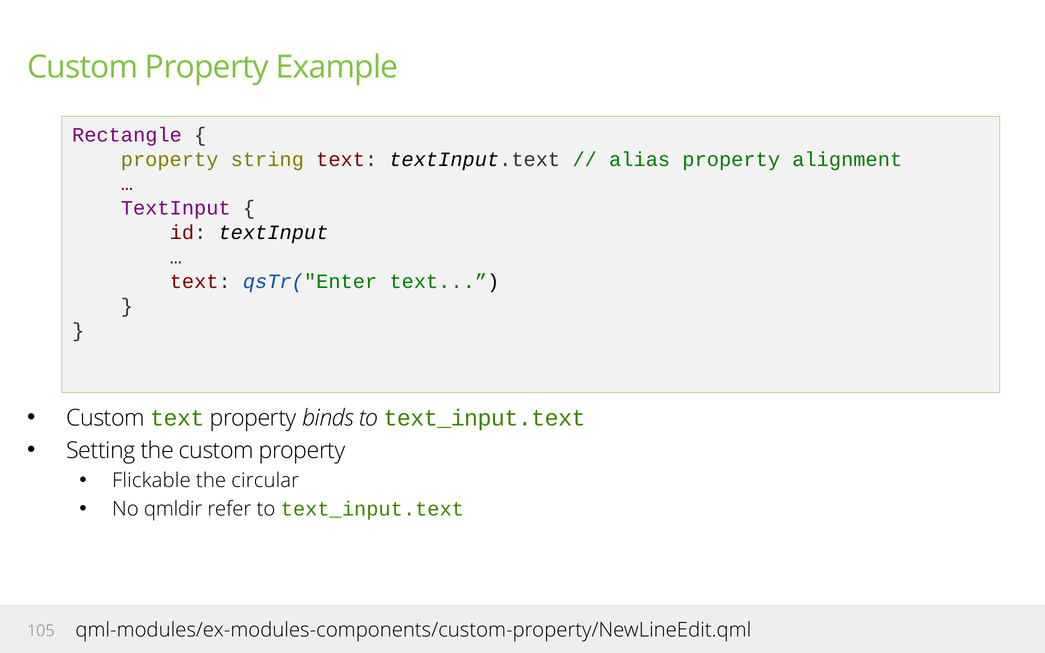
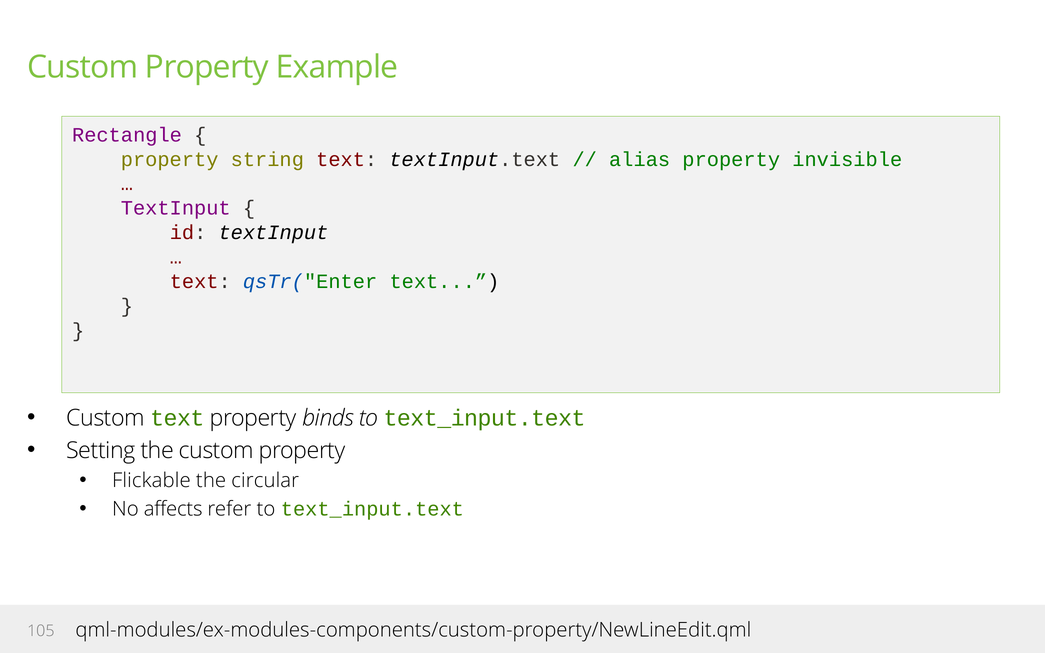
alignment: alignment -> invisible
qmldir: qmldir -> affects
